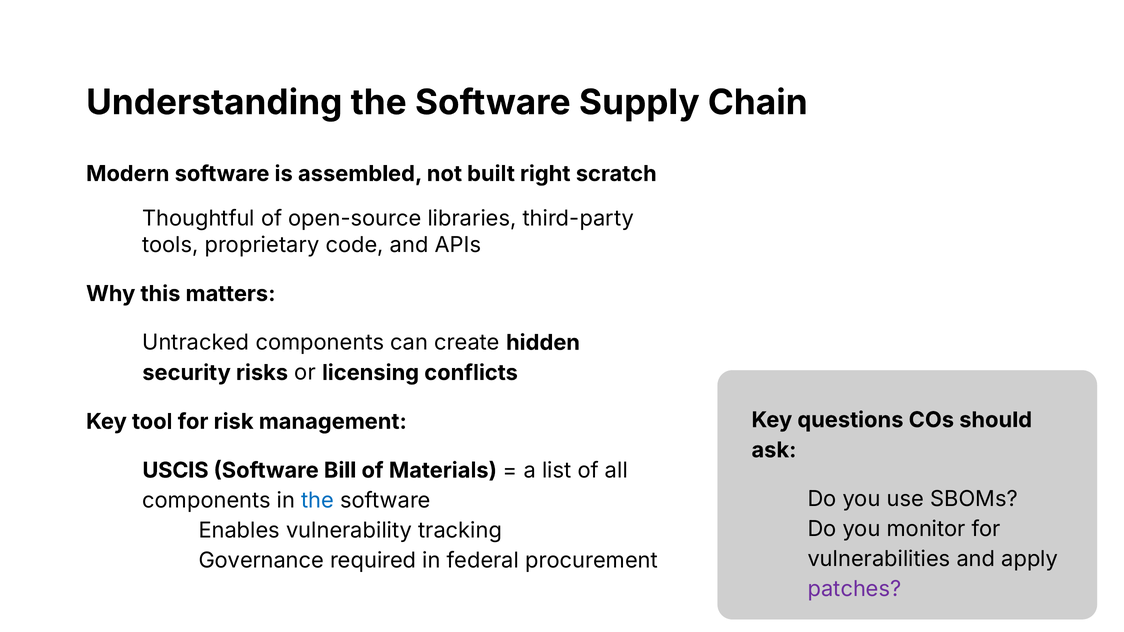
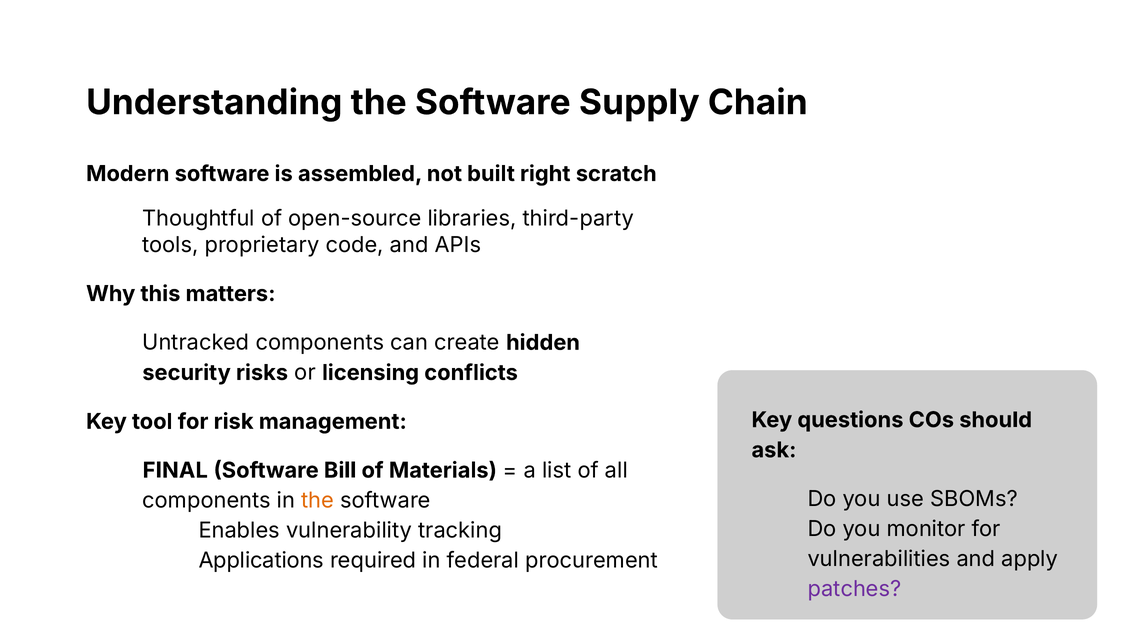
USCIS: USCIS -> FINAL
the at (318, 501) colour: blue -> orange
Governance: Governance -> Applications
